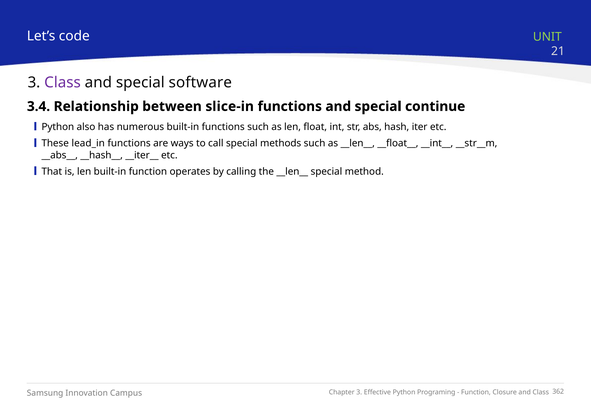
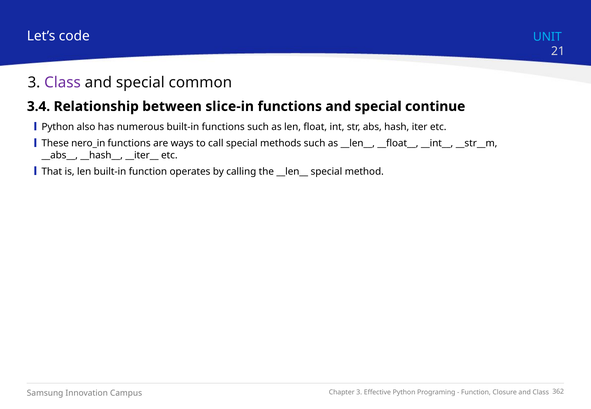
UNIT colour: light green -> light blue
software: software -> common
lead_in: lead_in -> nero_in
